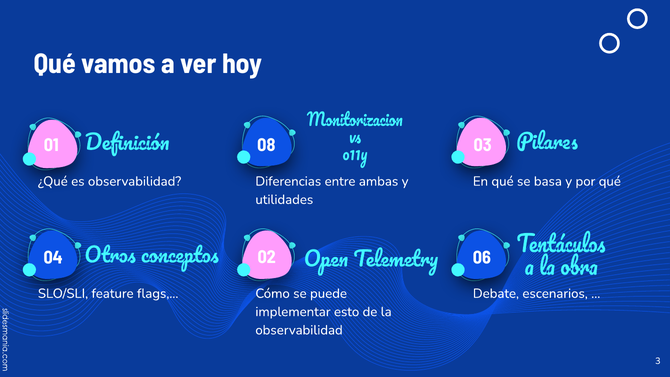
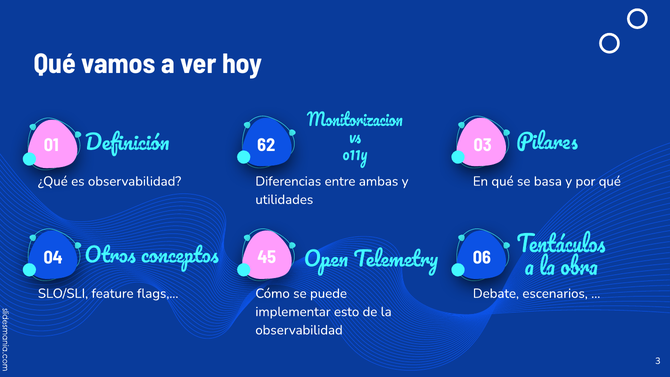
08: 08 -> 62
02: 02 -> 45
